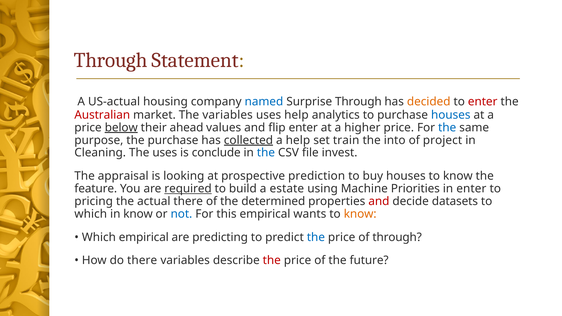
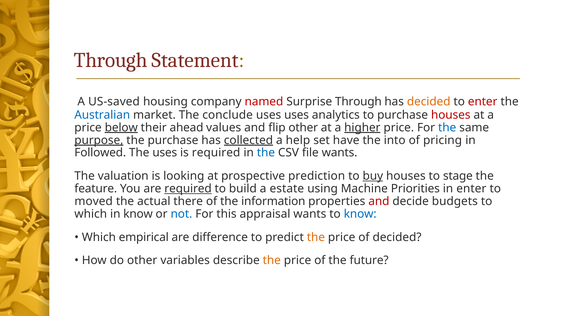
US-actual: US-actual -> US-saved
named colour: blue -> red
Australian colour: red -> blue
The variables: variables -> conclude
uses help: help -> uses
houses at (451, 115) colour: blue -> red
flip enter: enter -> other
higher underline: none -> present
purpose underline: none -> present
train: train -> have
project: project -> pricing
Cleaning: Cleaning -> Followed
is conclude: conclude -> required
file invest: invest -> wants
appraisal: appraisal -> valuation
buy underline: none -> present
houses to know: know -> stage
pricing: pricing -> moved
determined: determined -> information
datasets: datasets -> budgets
this empirical: empirical -> appraisal
know at (360, 214) colour: orange -> blue
predicting: predicting -> difference
the at (316, 237) colour: blue -> orange
of through: through -> decided
do there: there -> other
the at (272, 261) colour: red -> orange
